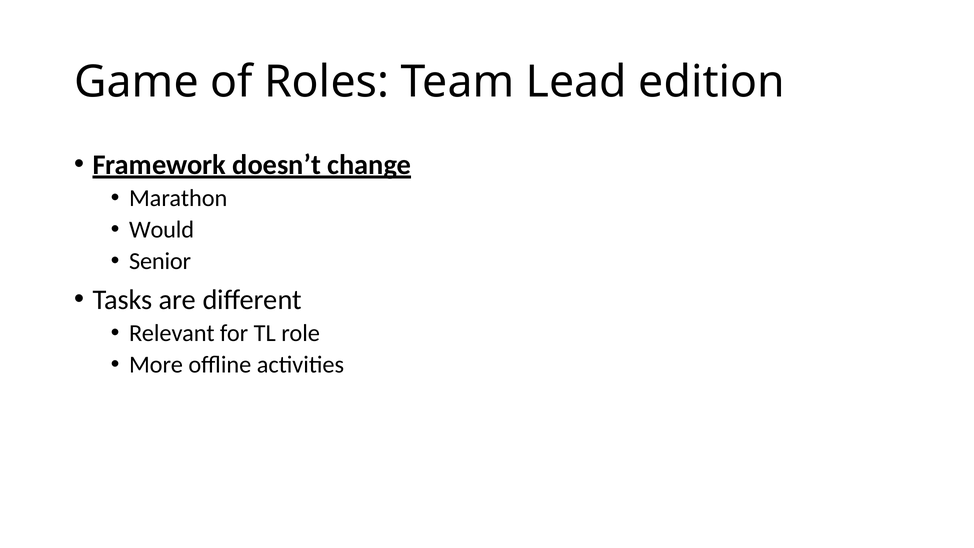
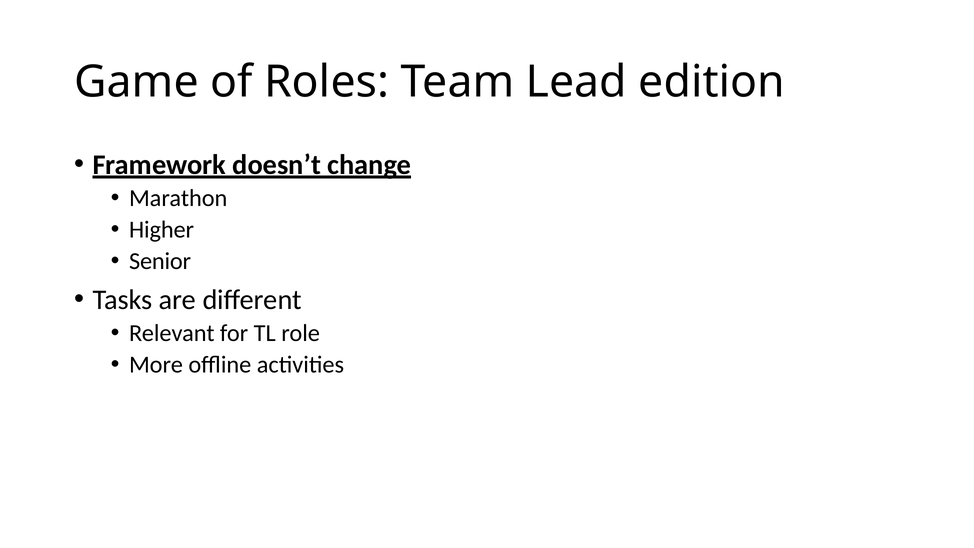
Would: Would -> Higher
